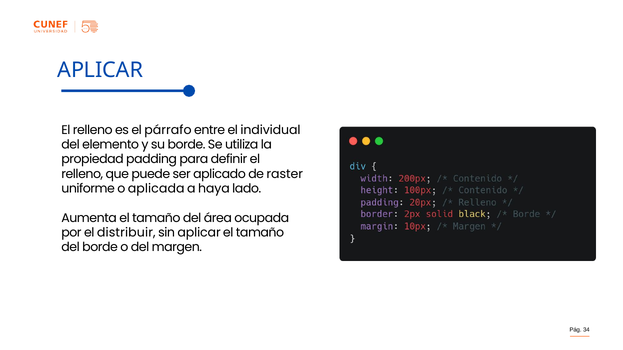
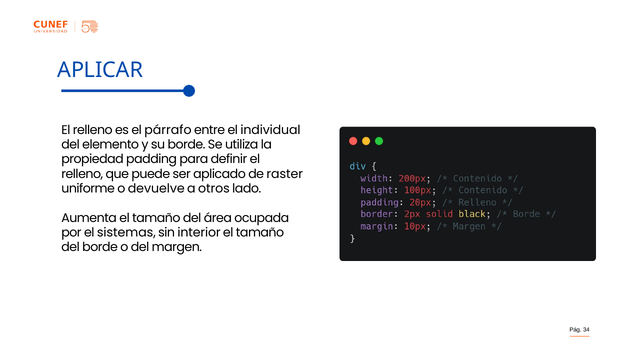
aplicada: aplicada -> devuelve
haya: haya -> otros
distribuir: distribuir -> sistemas
sin aplicar: aplicar -> interior
